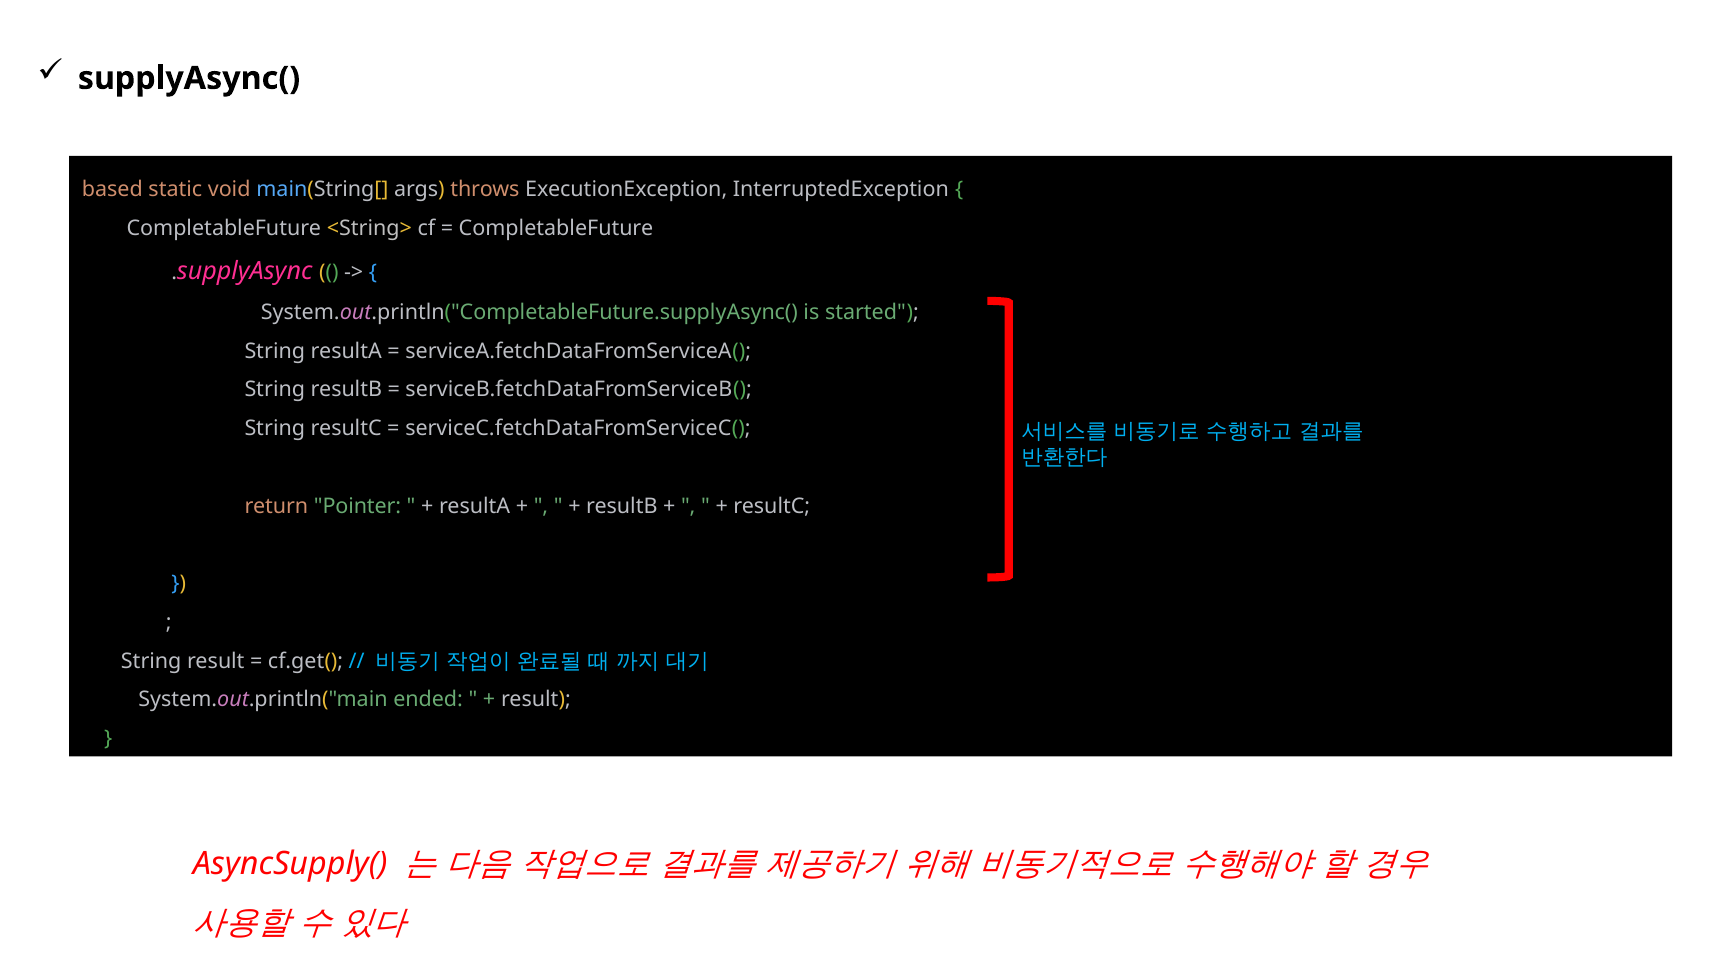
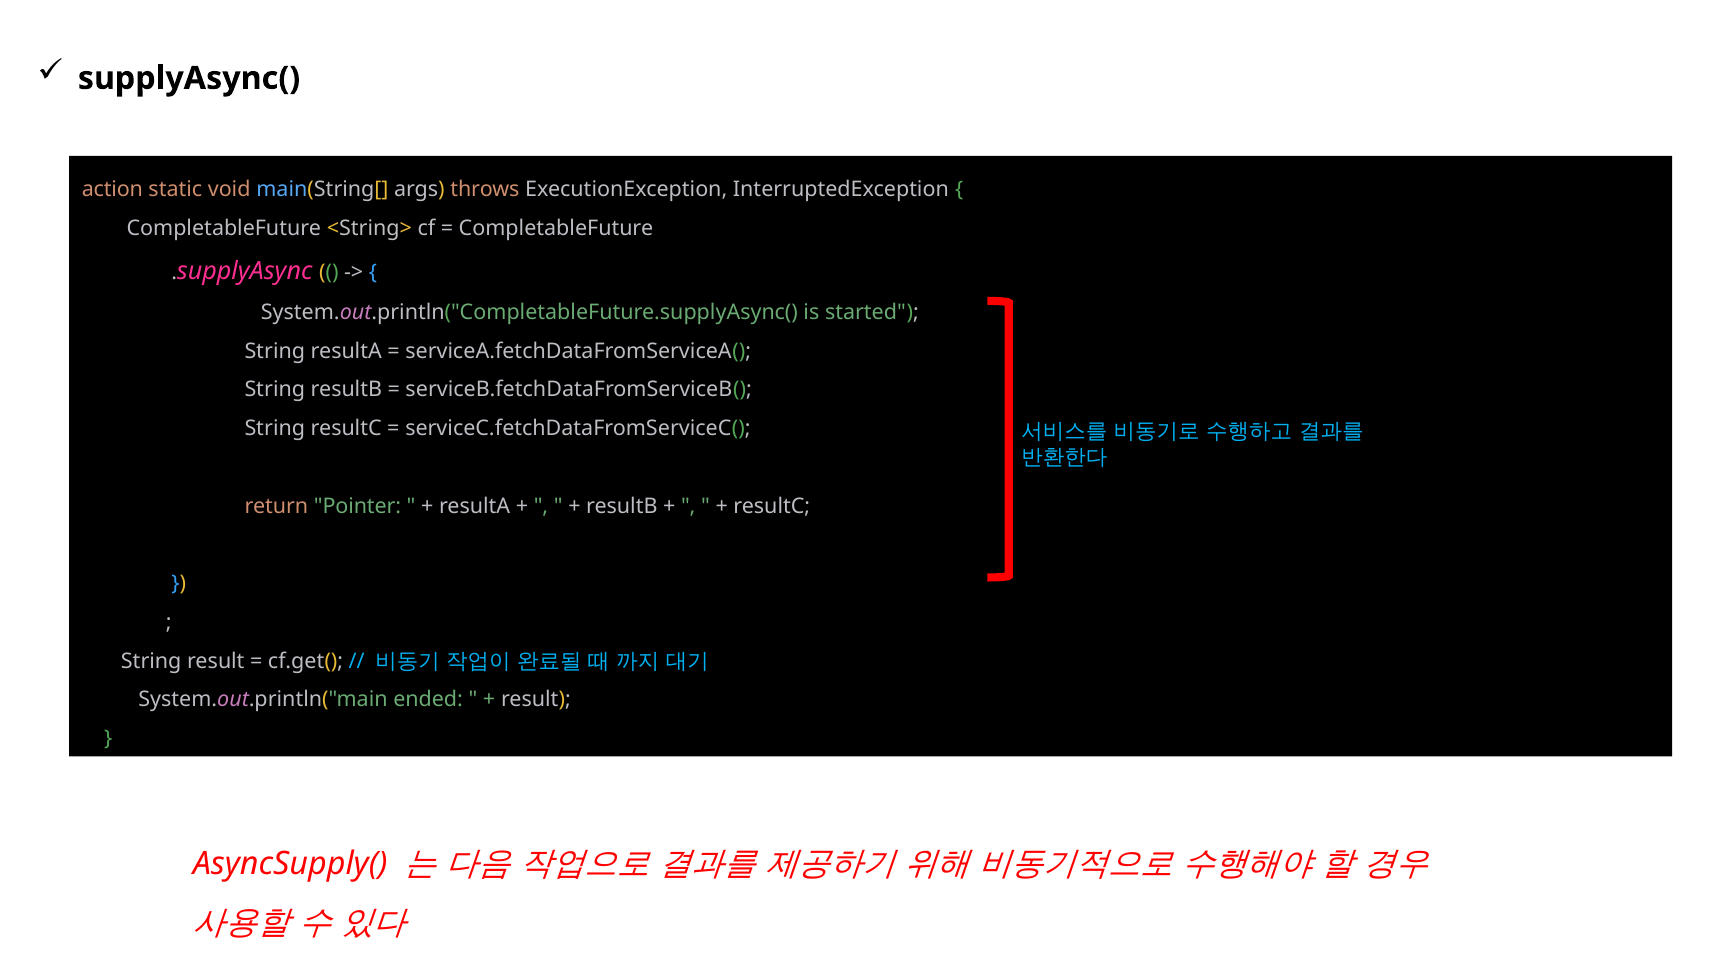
based: based -> action
